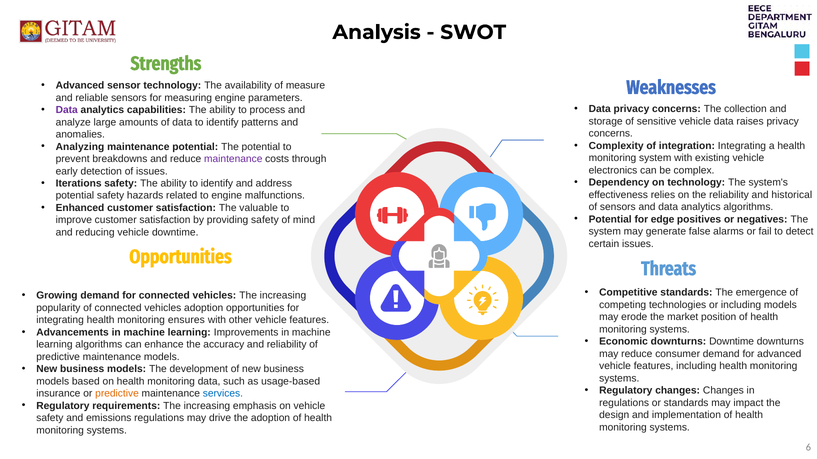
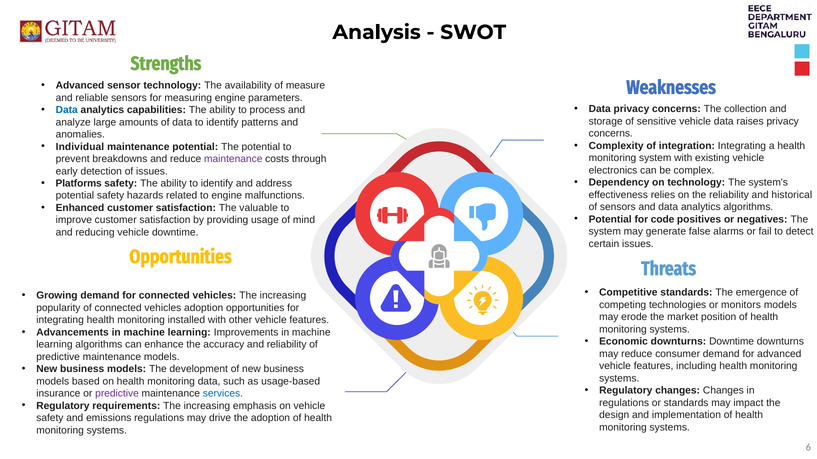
Data at (67, 110) colour: purple -> blue
Analyzing: Analyzing -> Individual
Iterations: Iterations -> Platforms
edge: edge -> code
providing safety: safety -> usage
or including: including -> monitors
ensures: ensures -> installed
predictive at (117, 394) colour: orange -> purple
